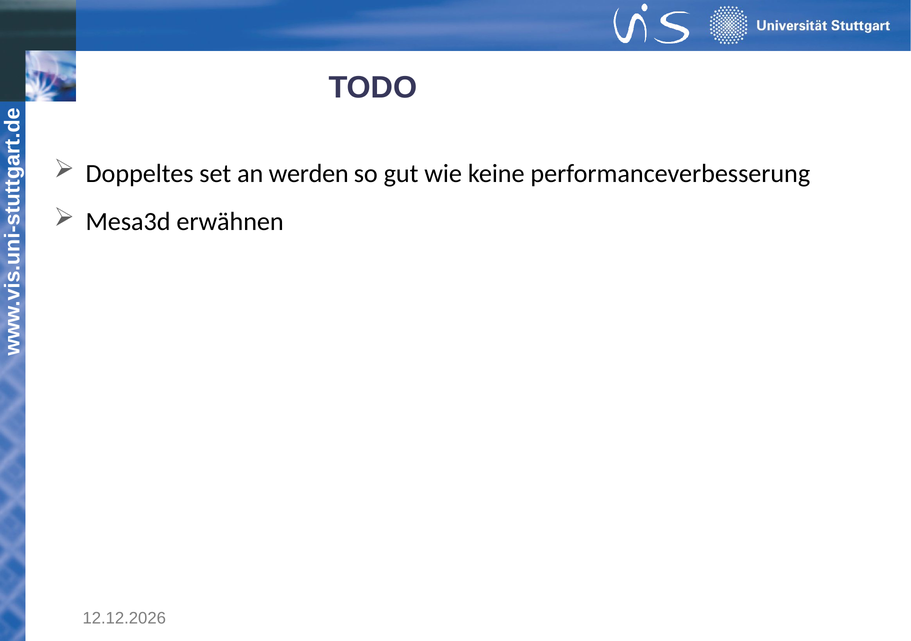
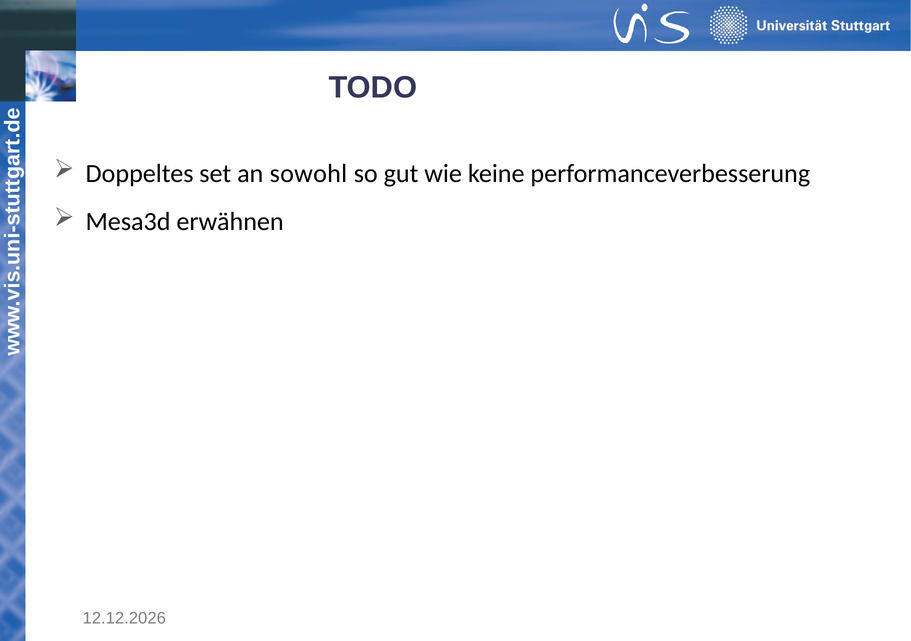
werden: werden -> sowohl
